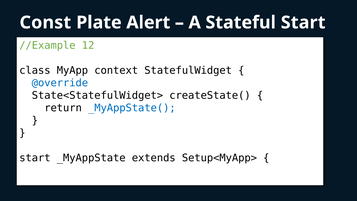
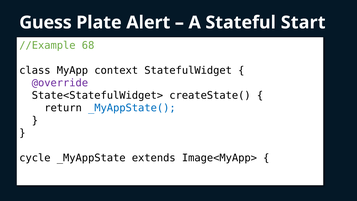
Const: Const -> Guess
12: 12 -> 68
@override colour: blue -> purple
start at (35, 158): start -> cycle
Setup<MyApp>: Setup<MyApp> -> Image<MyApp>
